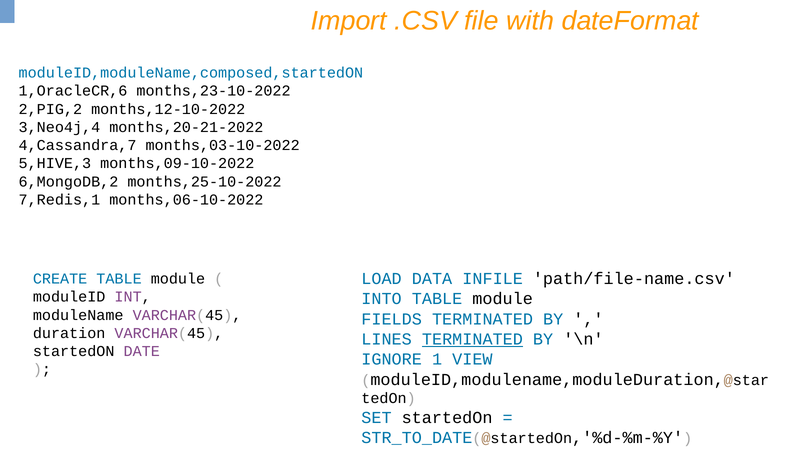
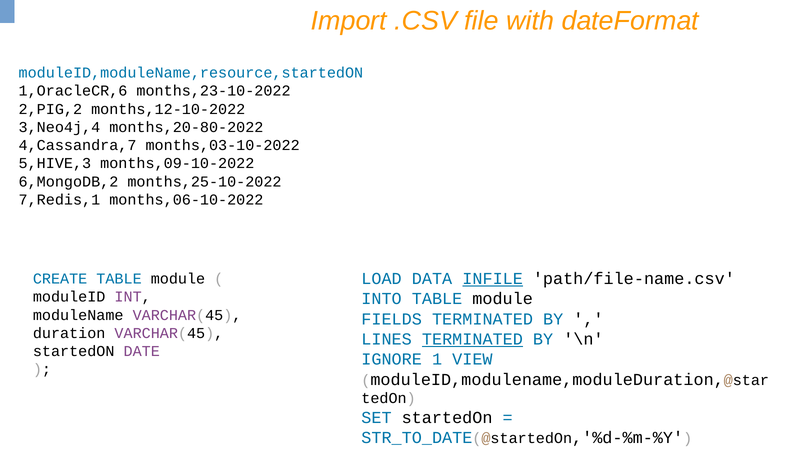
moduleID,moduleName,composed,startedON: moduleID,moduleName,composed,startedON -> moduleID,moduleName,resource,startedON
months,20-21-2022: months,20-21-2022 -> months,20-80-2022
INFILE underline: none -> present
